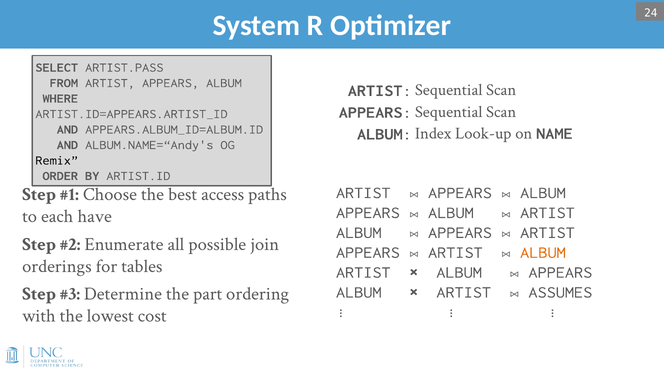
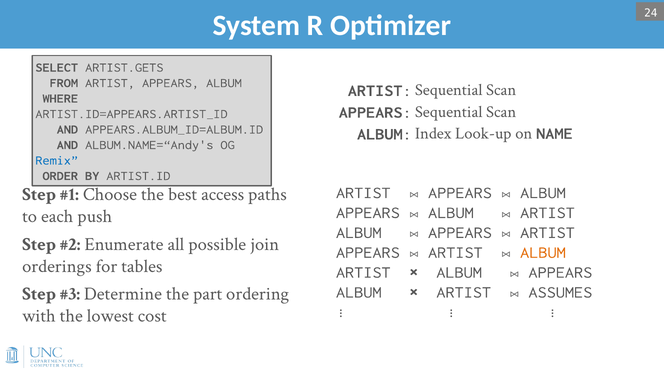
ARTIST.PASS: ARTIST.PASS -> ARTIST.GETS
Remix colour: black -> blue
have: have -> push
